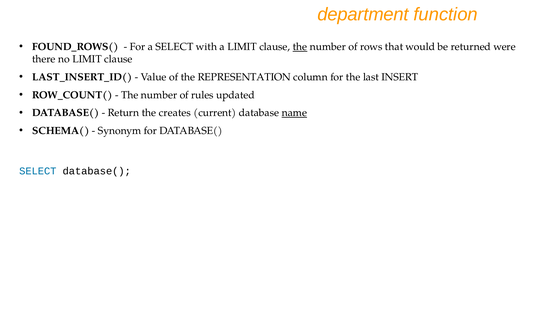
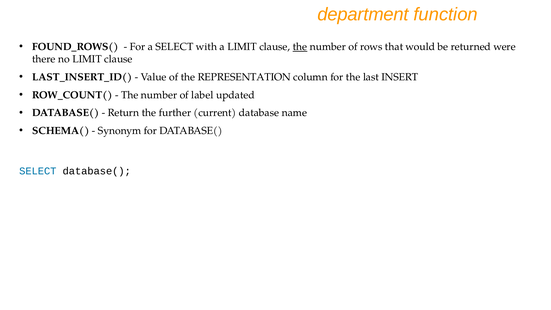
rules: rules -> label
creates: creates -> further
name underline: present -> none
